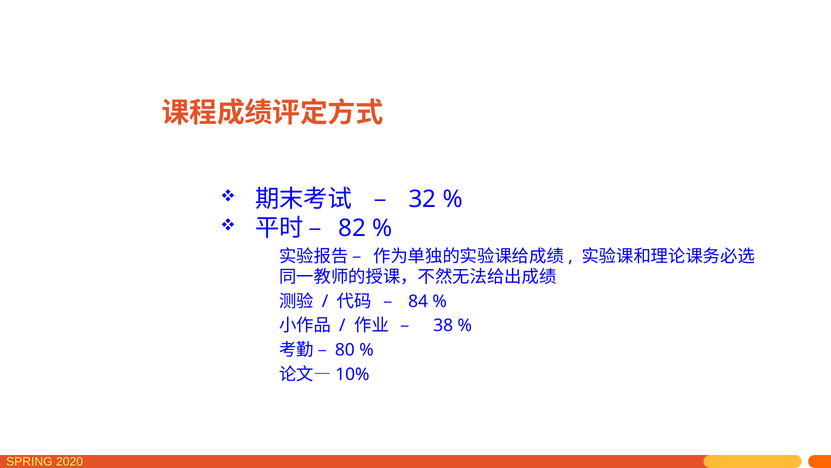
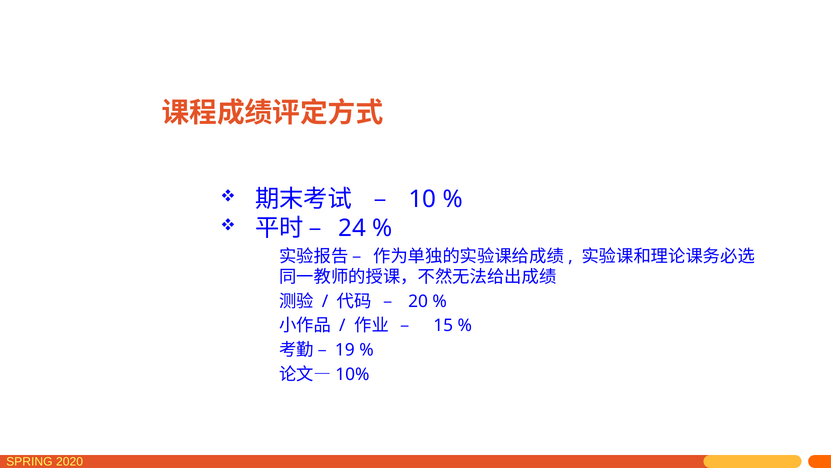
32: 32 -> 10
82: 82 -> 24
84: 84 -> 20
38: 38 -> 15
80: 80 -> 19
